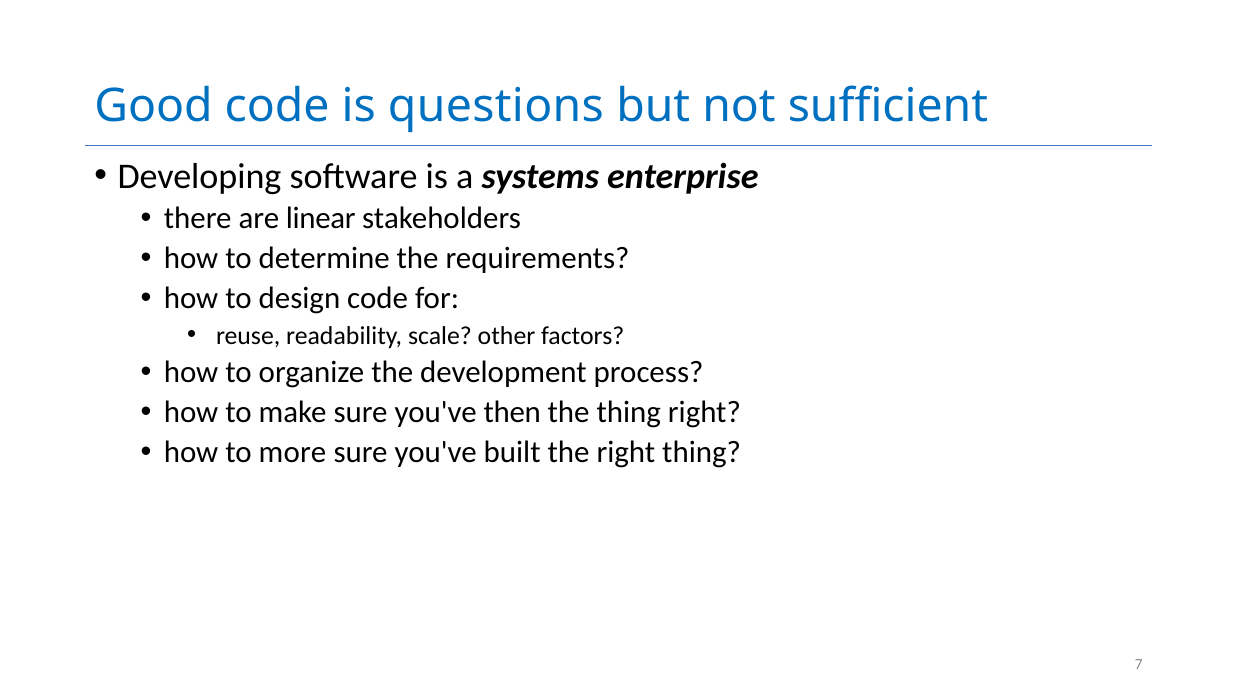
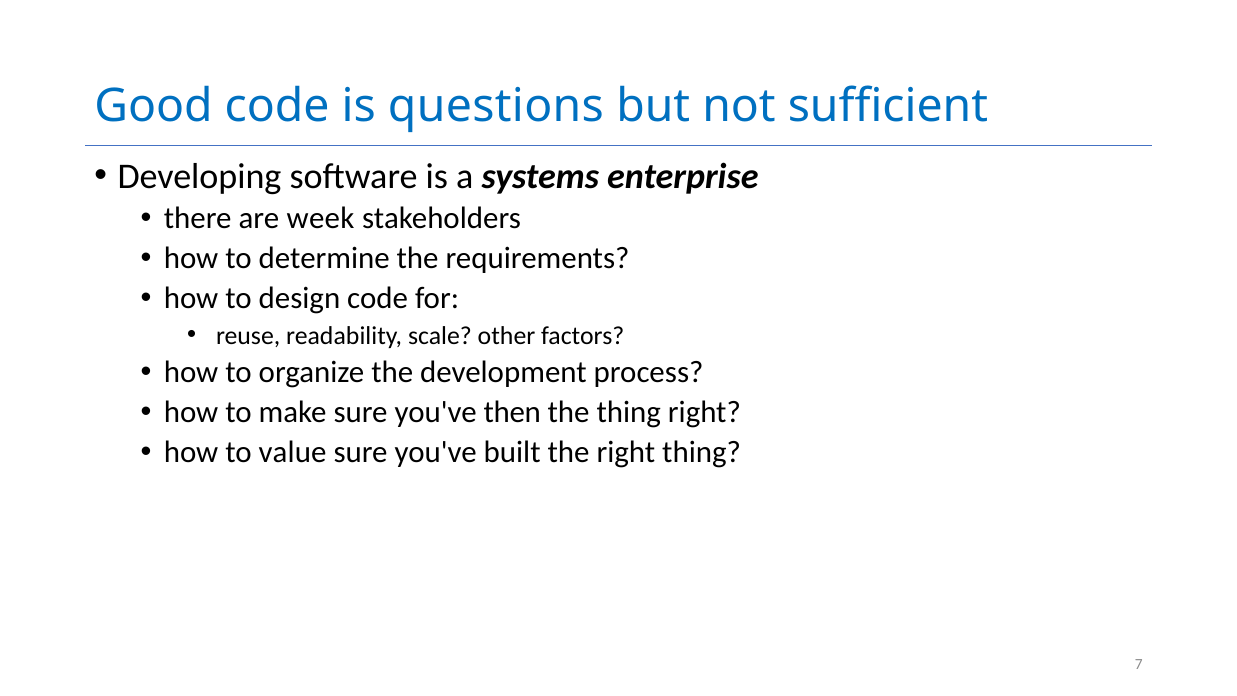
linear: linear -> week
more: more -> value
